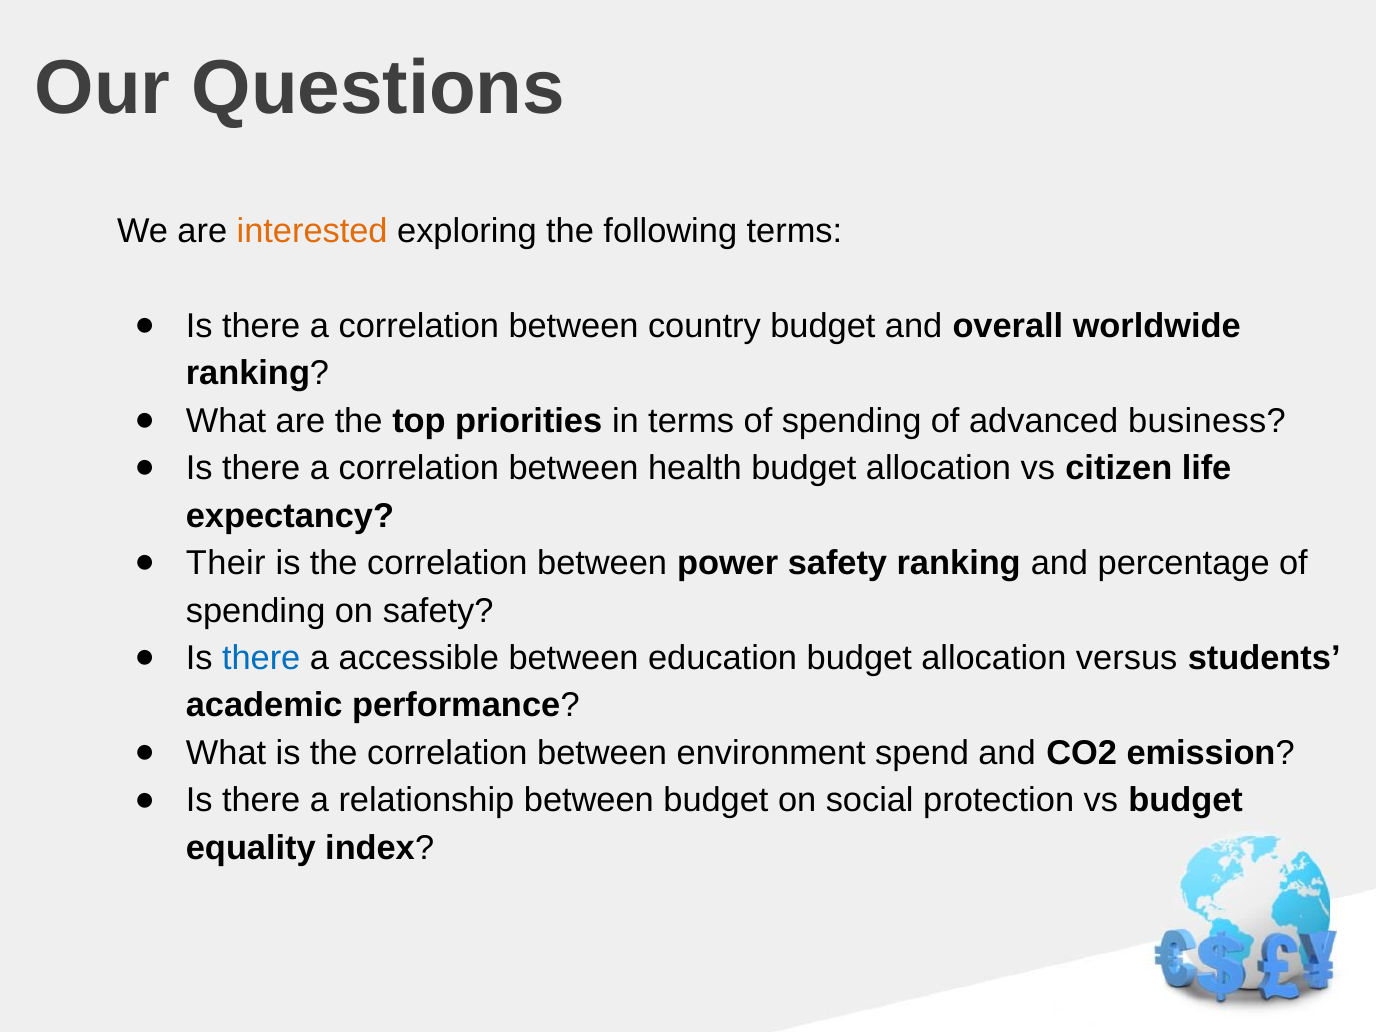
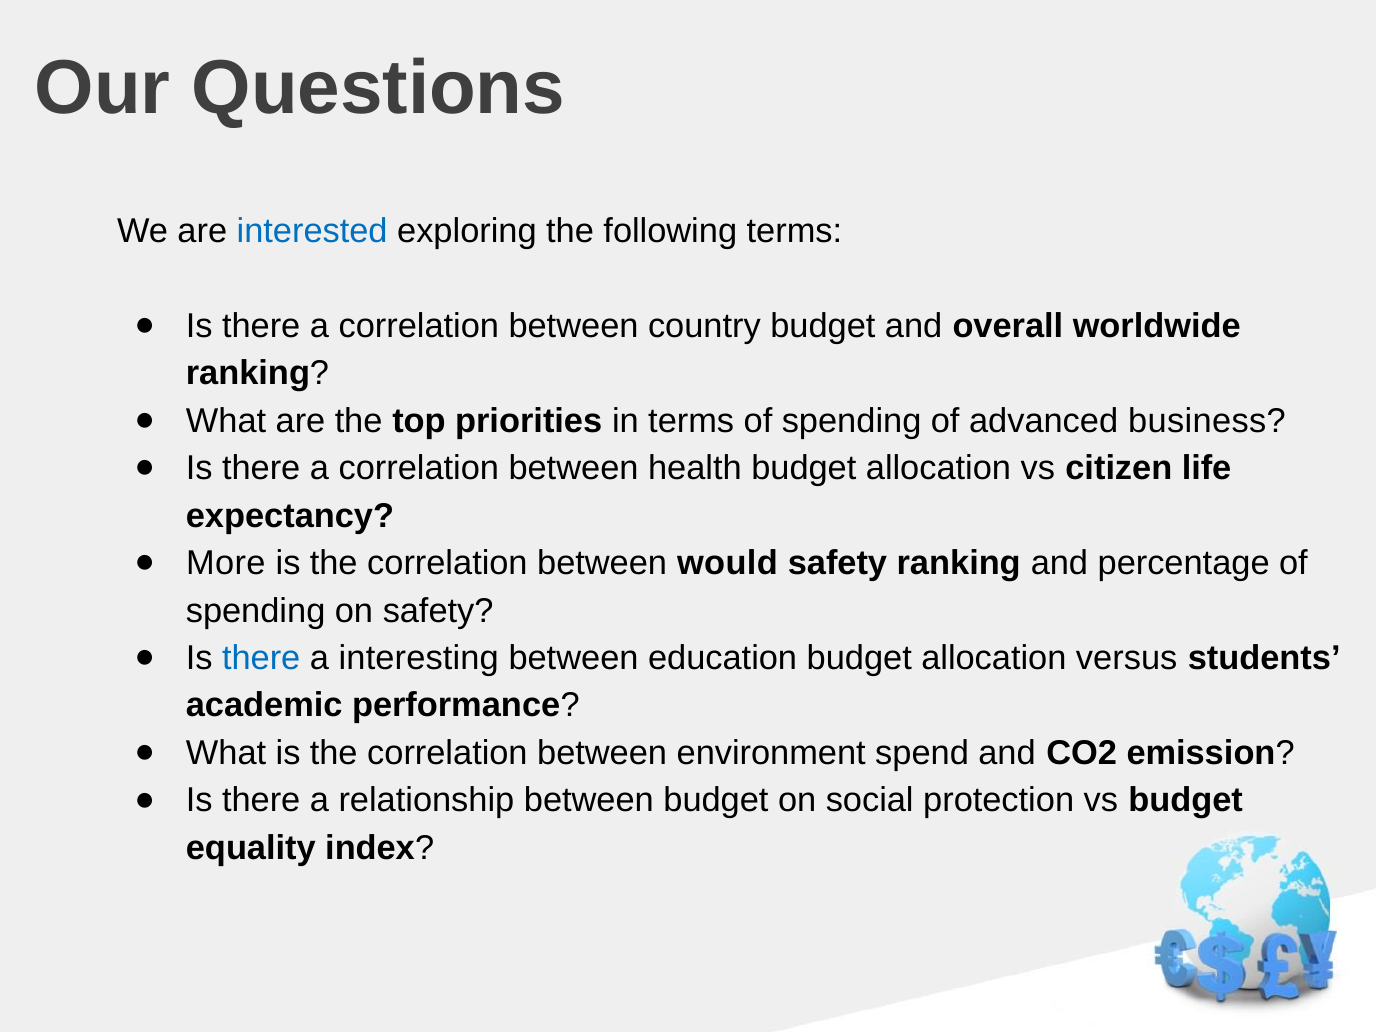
interested colour: orange -> blue
Their: Their -> More
power: power -> would
accessible: accessible -> interesting
